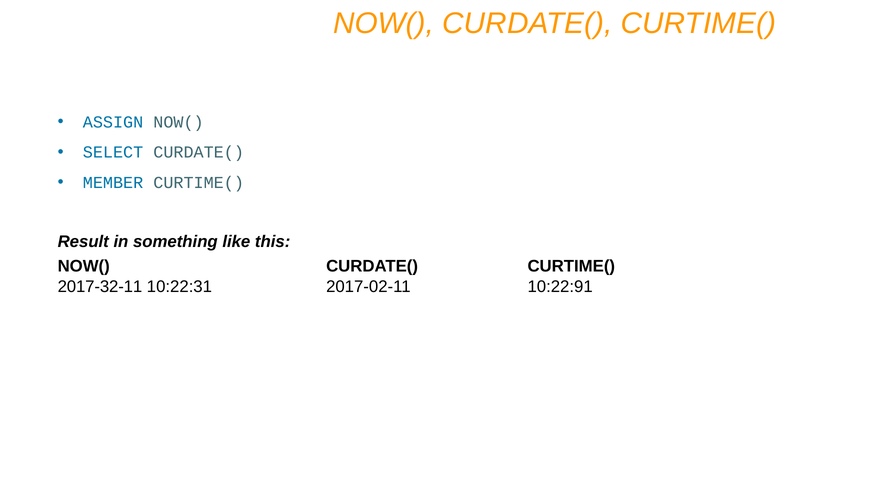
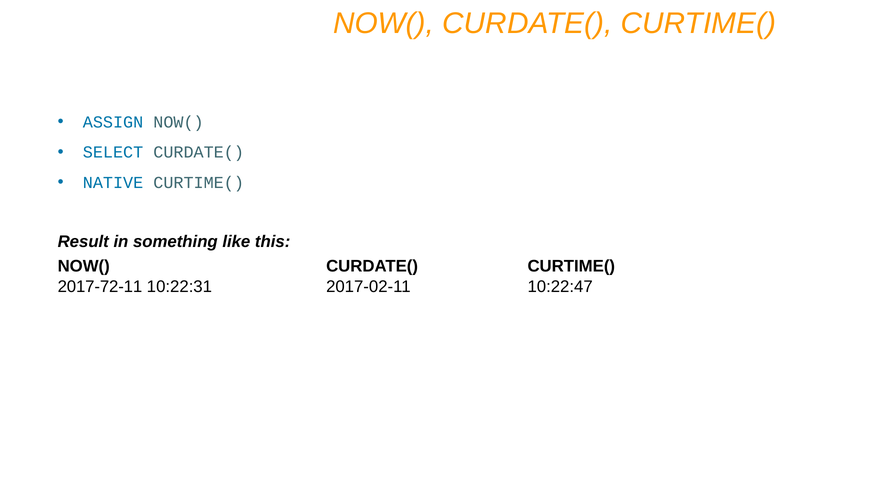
MEMBER: MEMBER -> NATIVE
2017-32-11: 2017-32-11 -> 2017-72-11
10:22:91: 10:22:91 -> 10:22:47
